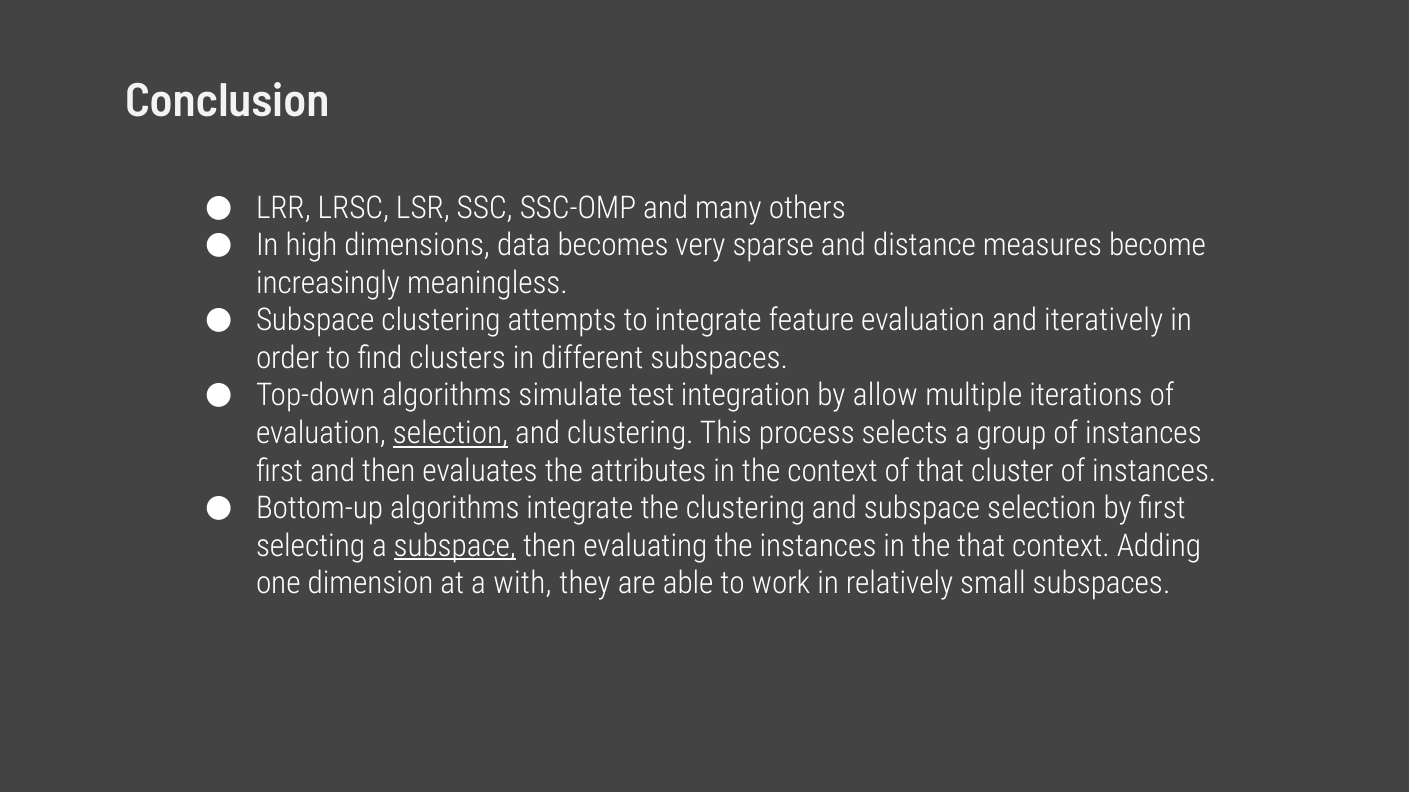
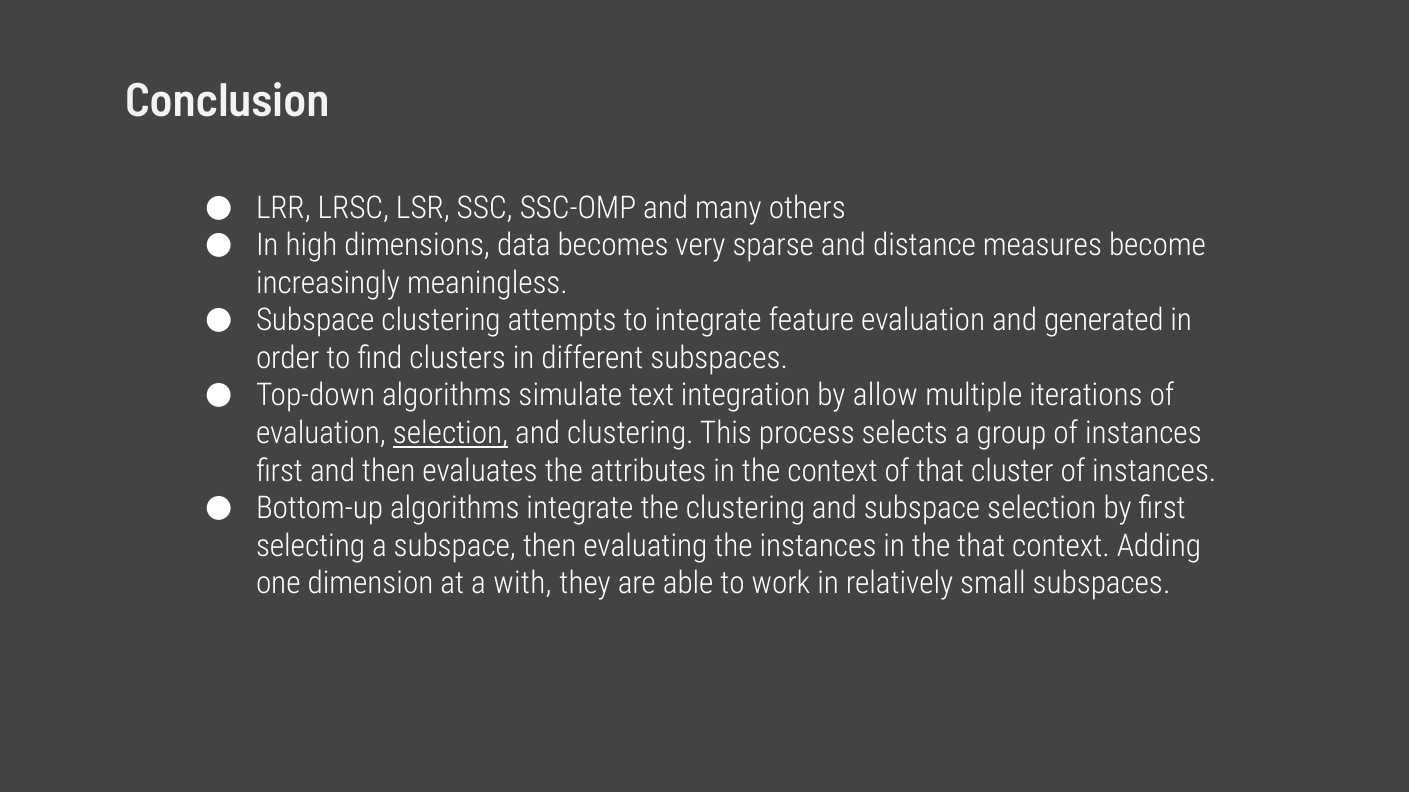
iteratively: iteratively -> generated
test: test -> text
subspace at (455, 546) underline: present -> none
